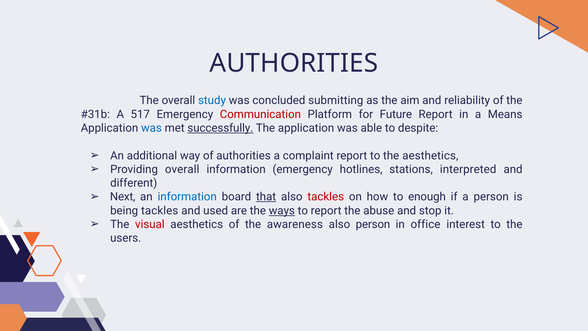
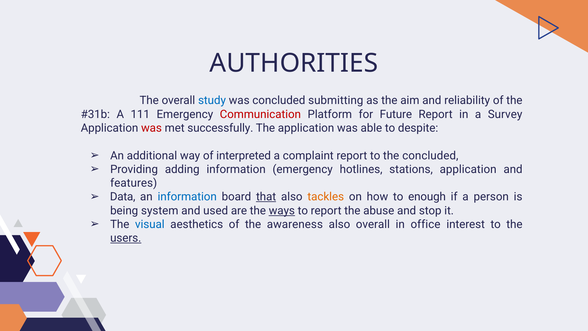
517: 517 -> 111
Means: Means -> Survey
was at (151, 128) colour: blue -> red
successfully underline: present -> none
of authorities: authorities -> interpreted
the aesthetics: aesthetics -> concluded
Providing overall: overall -> adding
stations interpreted: interpreted -> application
different: different -> features
Next: Next -> Data
tackles at (326, 197) colour: red -> orange
being tackles: tackles -> system
visual colour: red -> blue
also person: person -> overall
users underline: none -> present
